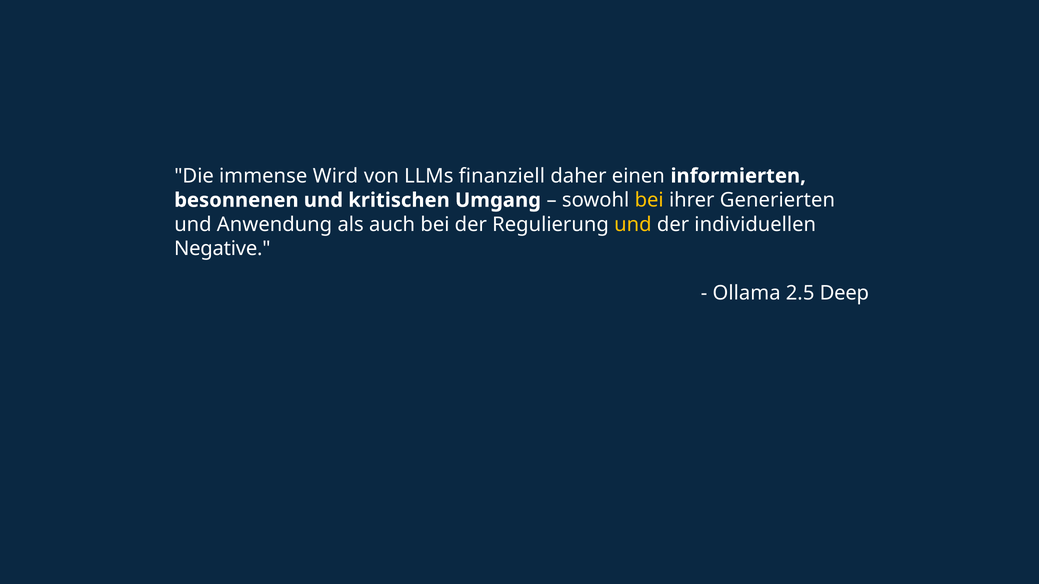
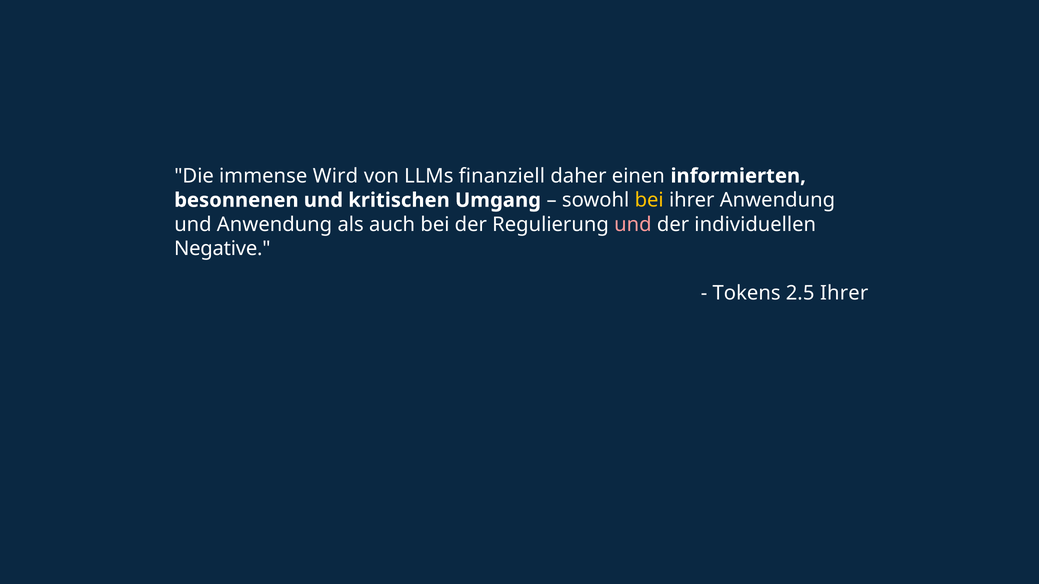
ihrer Generierten: Generierten -> Anwendung
und at (633, 225) colour: yellow -> pink
Ollama: Ollama -> Tokens
2.5 Deep: Deep -> Ihrer
